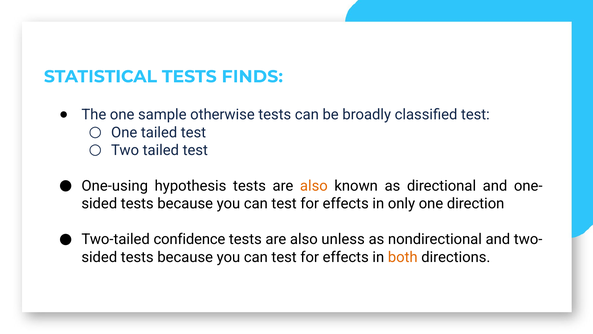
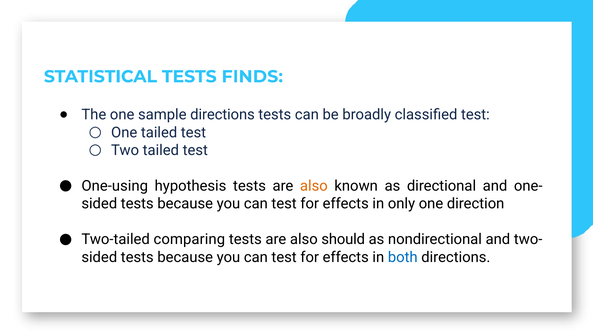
sample otherwise: otherwise -> directions
confidence: confidence -> comparing
unless: unless -> should
both colour: orange -> blue
